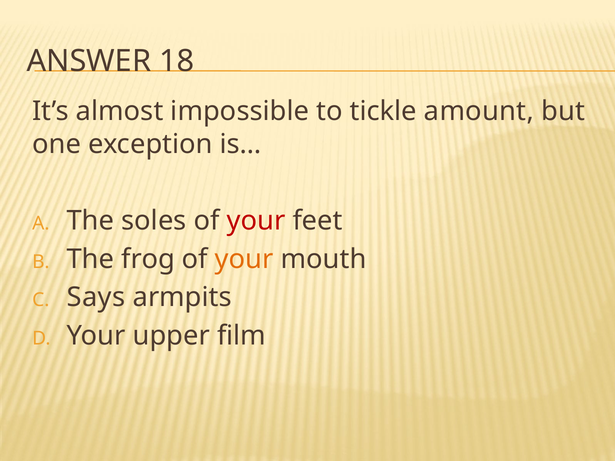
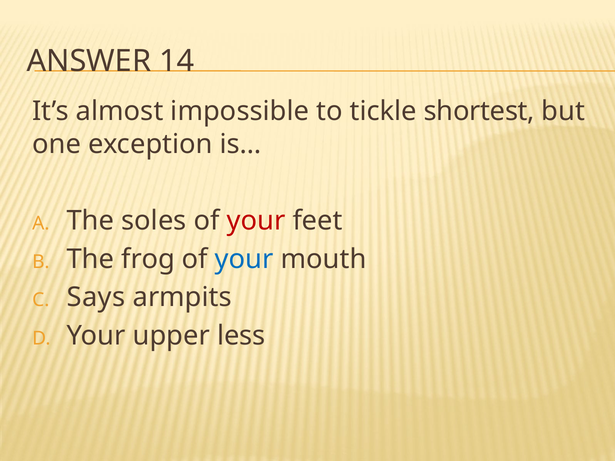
18: 18 -> 14
amount: amount -> shortest
your at (244, 259) colour: orange -> blue
film: film -> less
